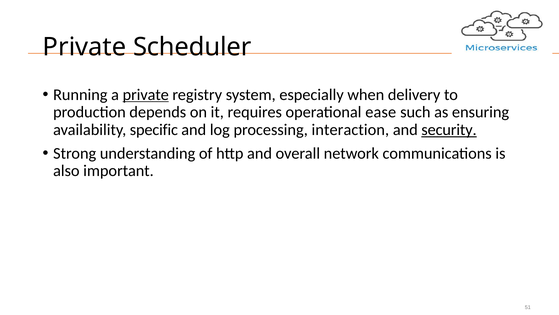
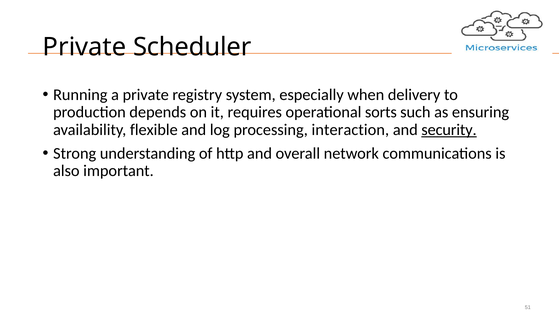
private at (146, 94) underline: present -> none
ease: ease -> sorts
specific: specific -> flexible
